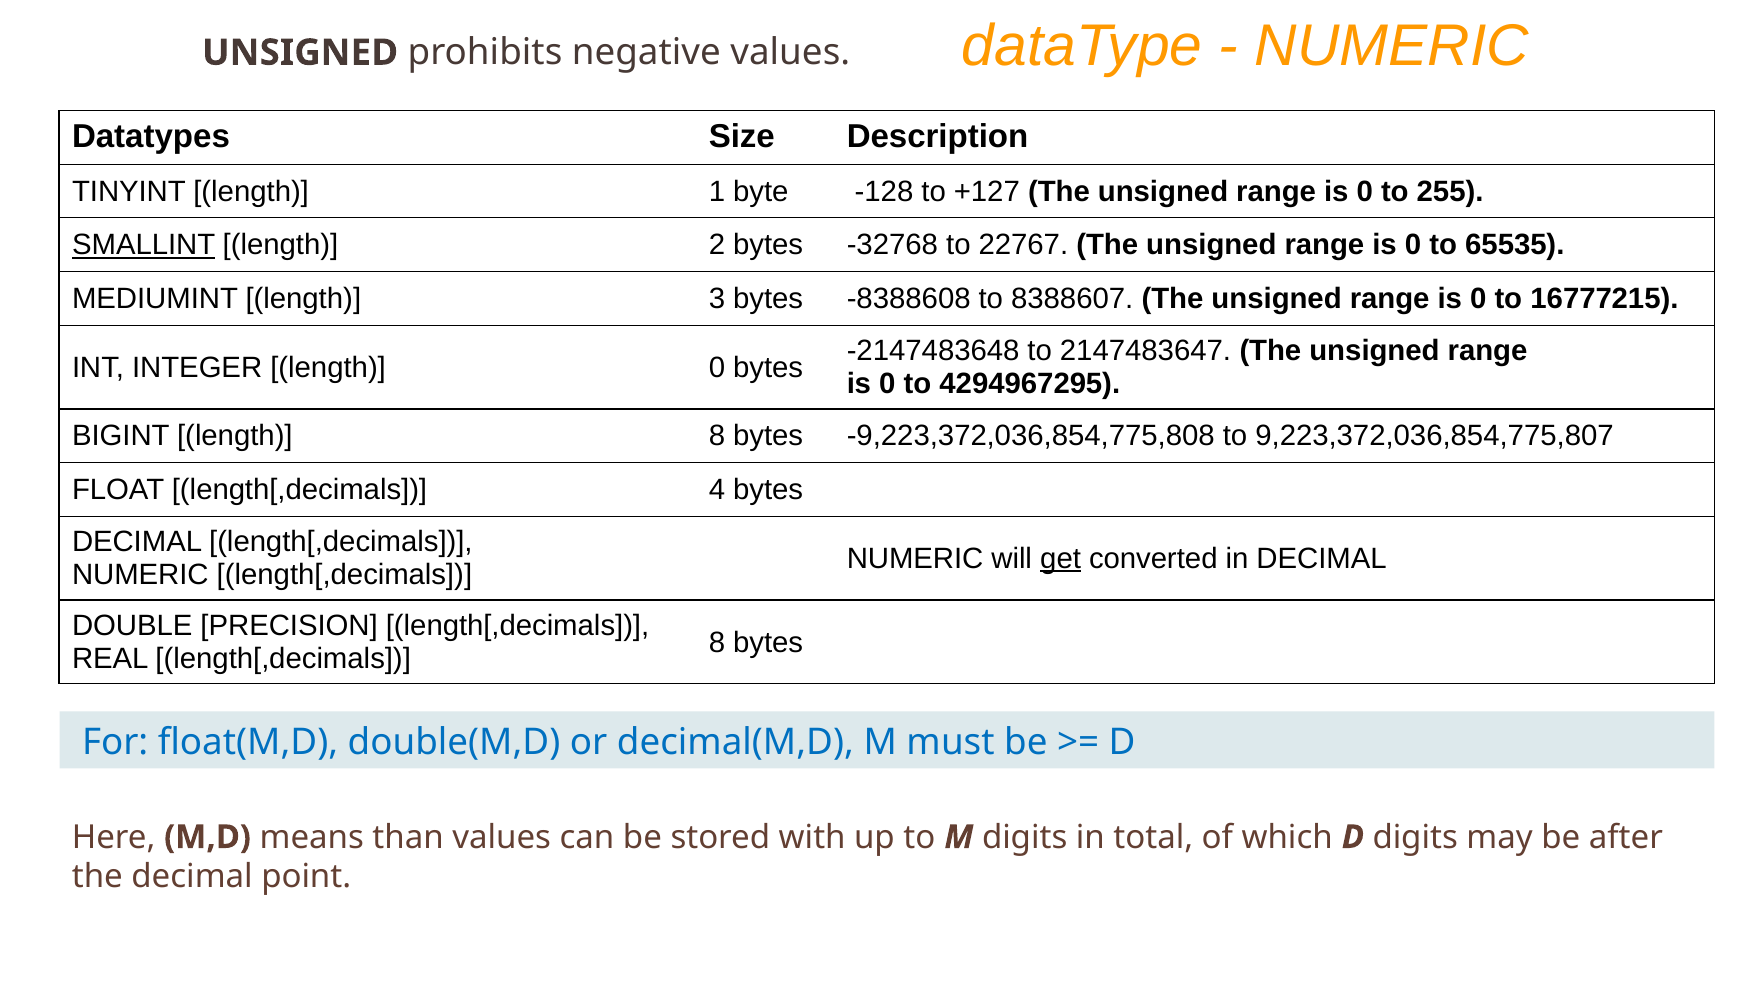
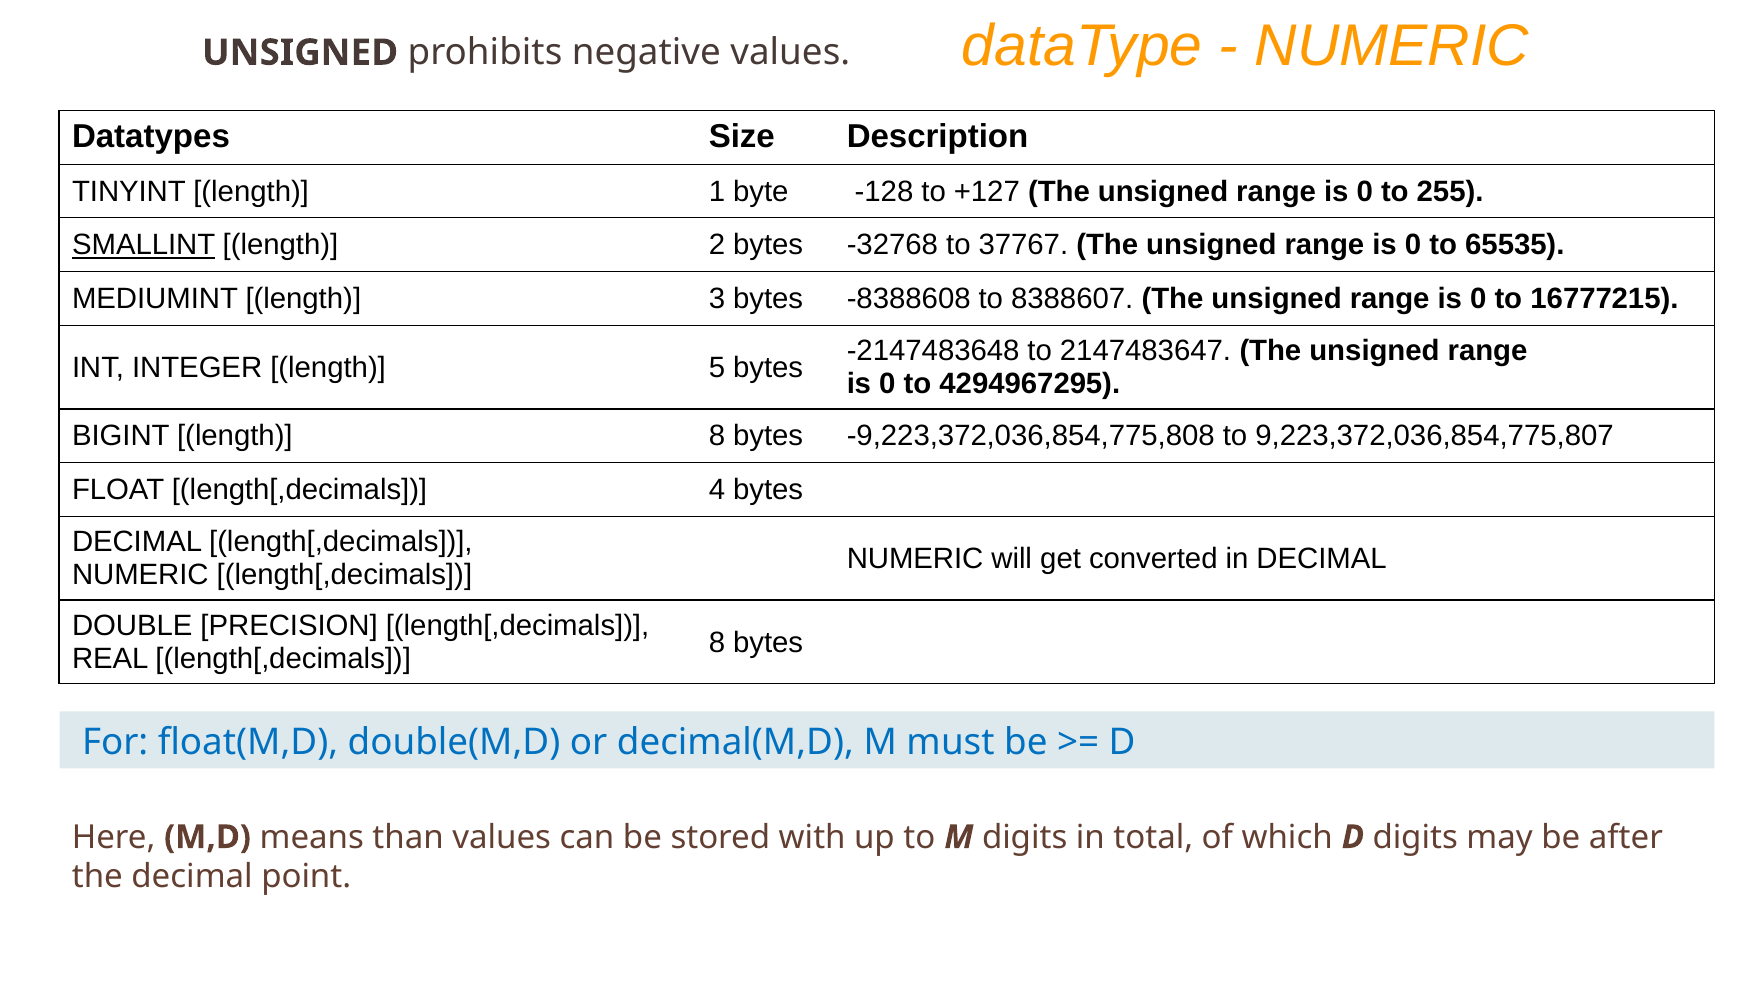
22767: 22767 -> 37767
length 0: 0 -> 5
get underline: present -> none
